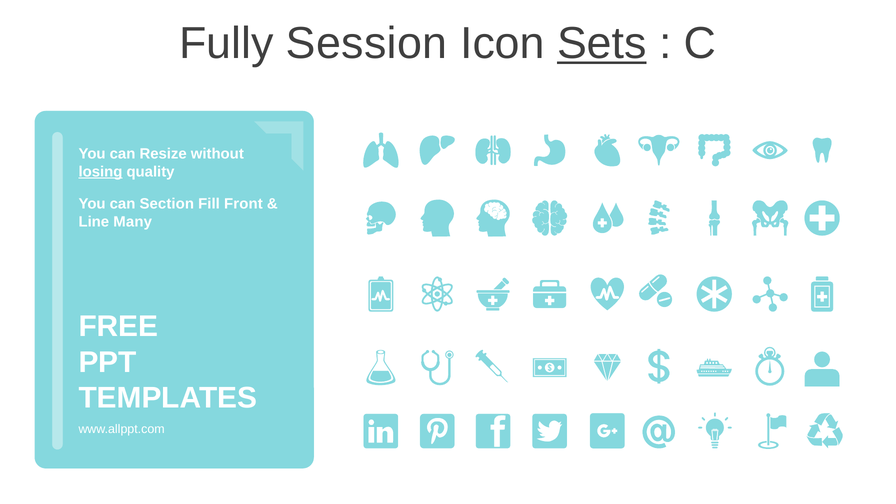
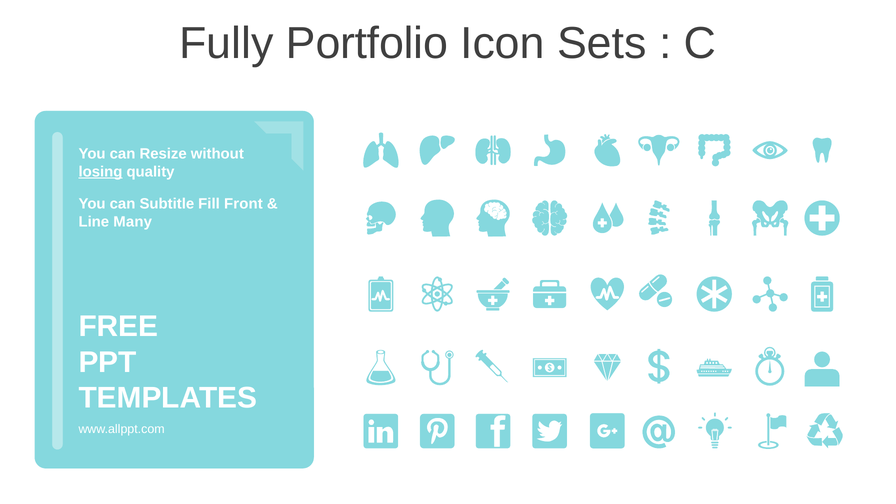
Session: Session -> Portfolio
Sets underline: present -> none
Section: Section -> Subtitle
